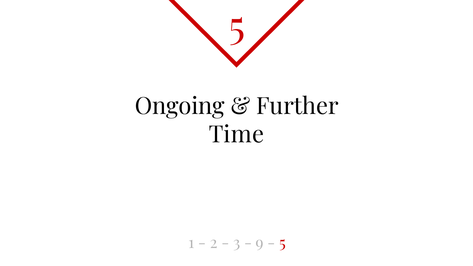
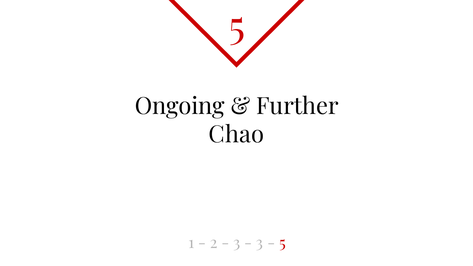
Time: Time -> Chao
9 at (260, 243): 9 -> 3
